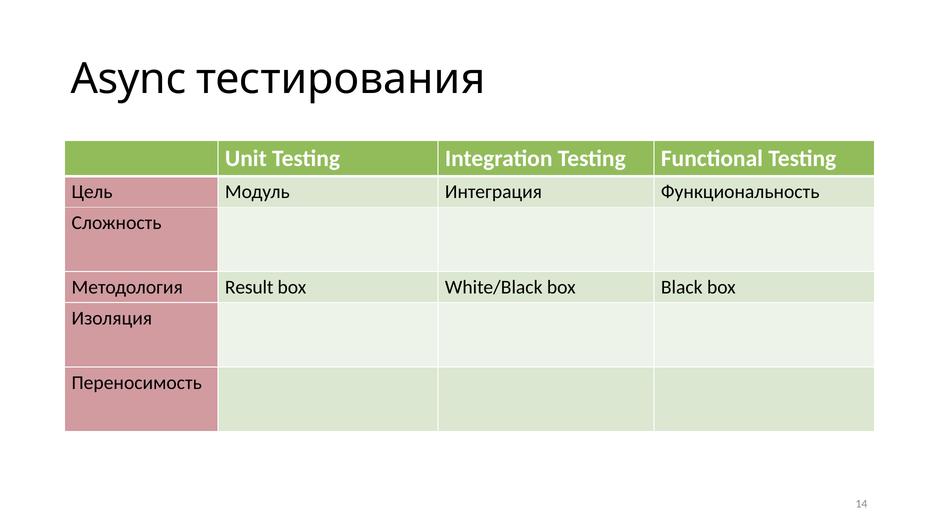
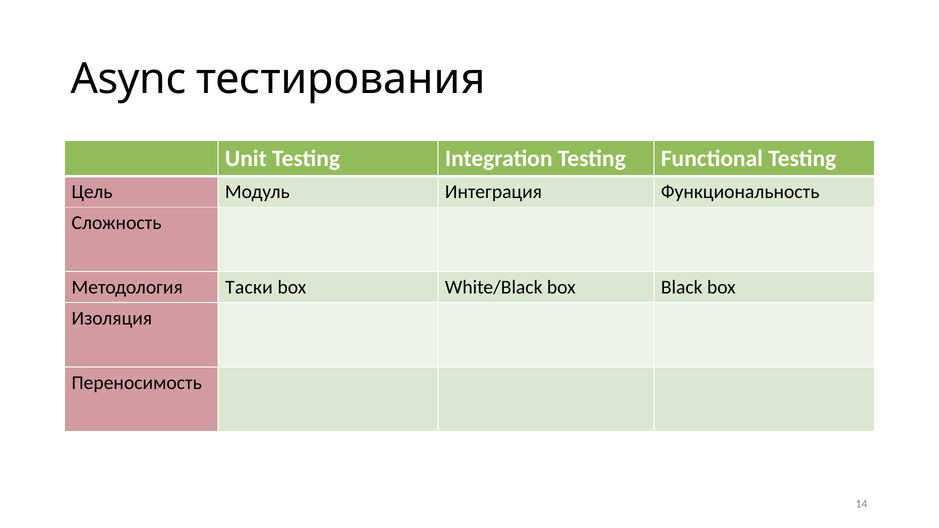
Result: Result -> Таски
